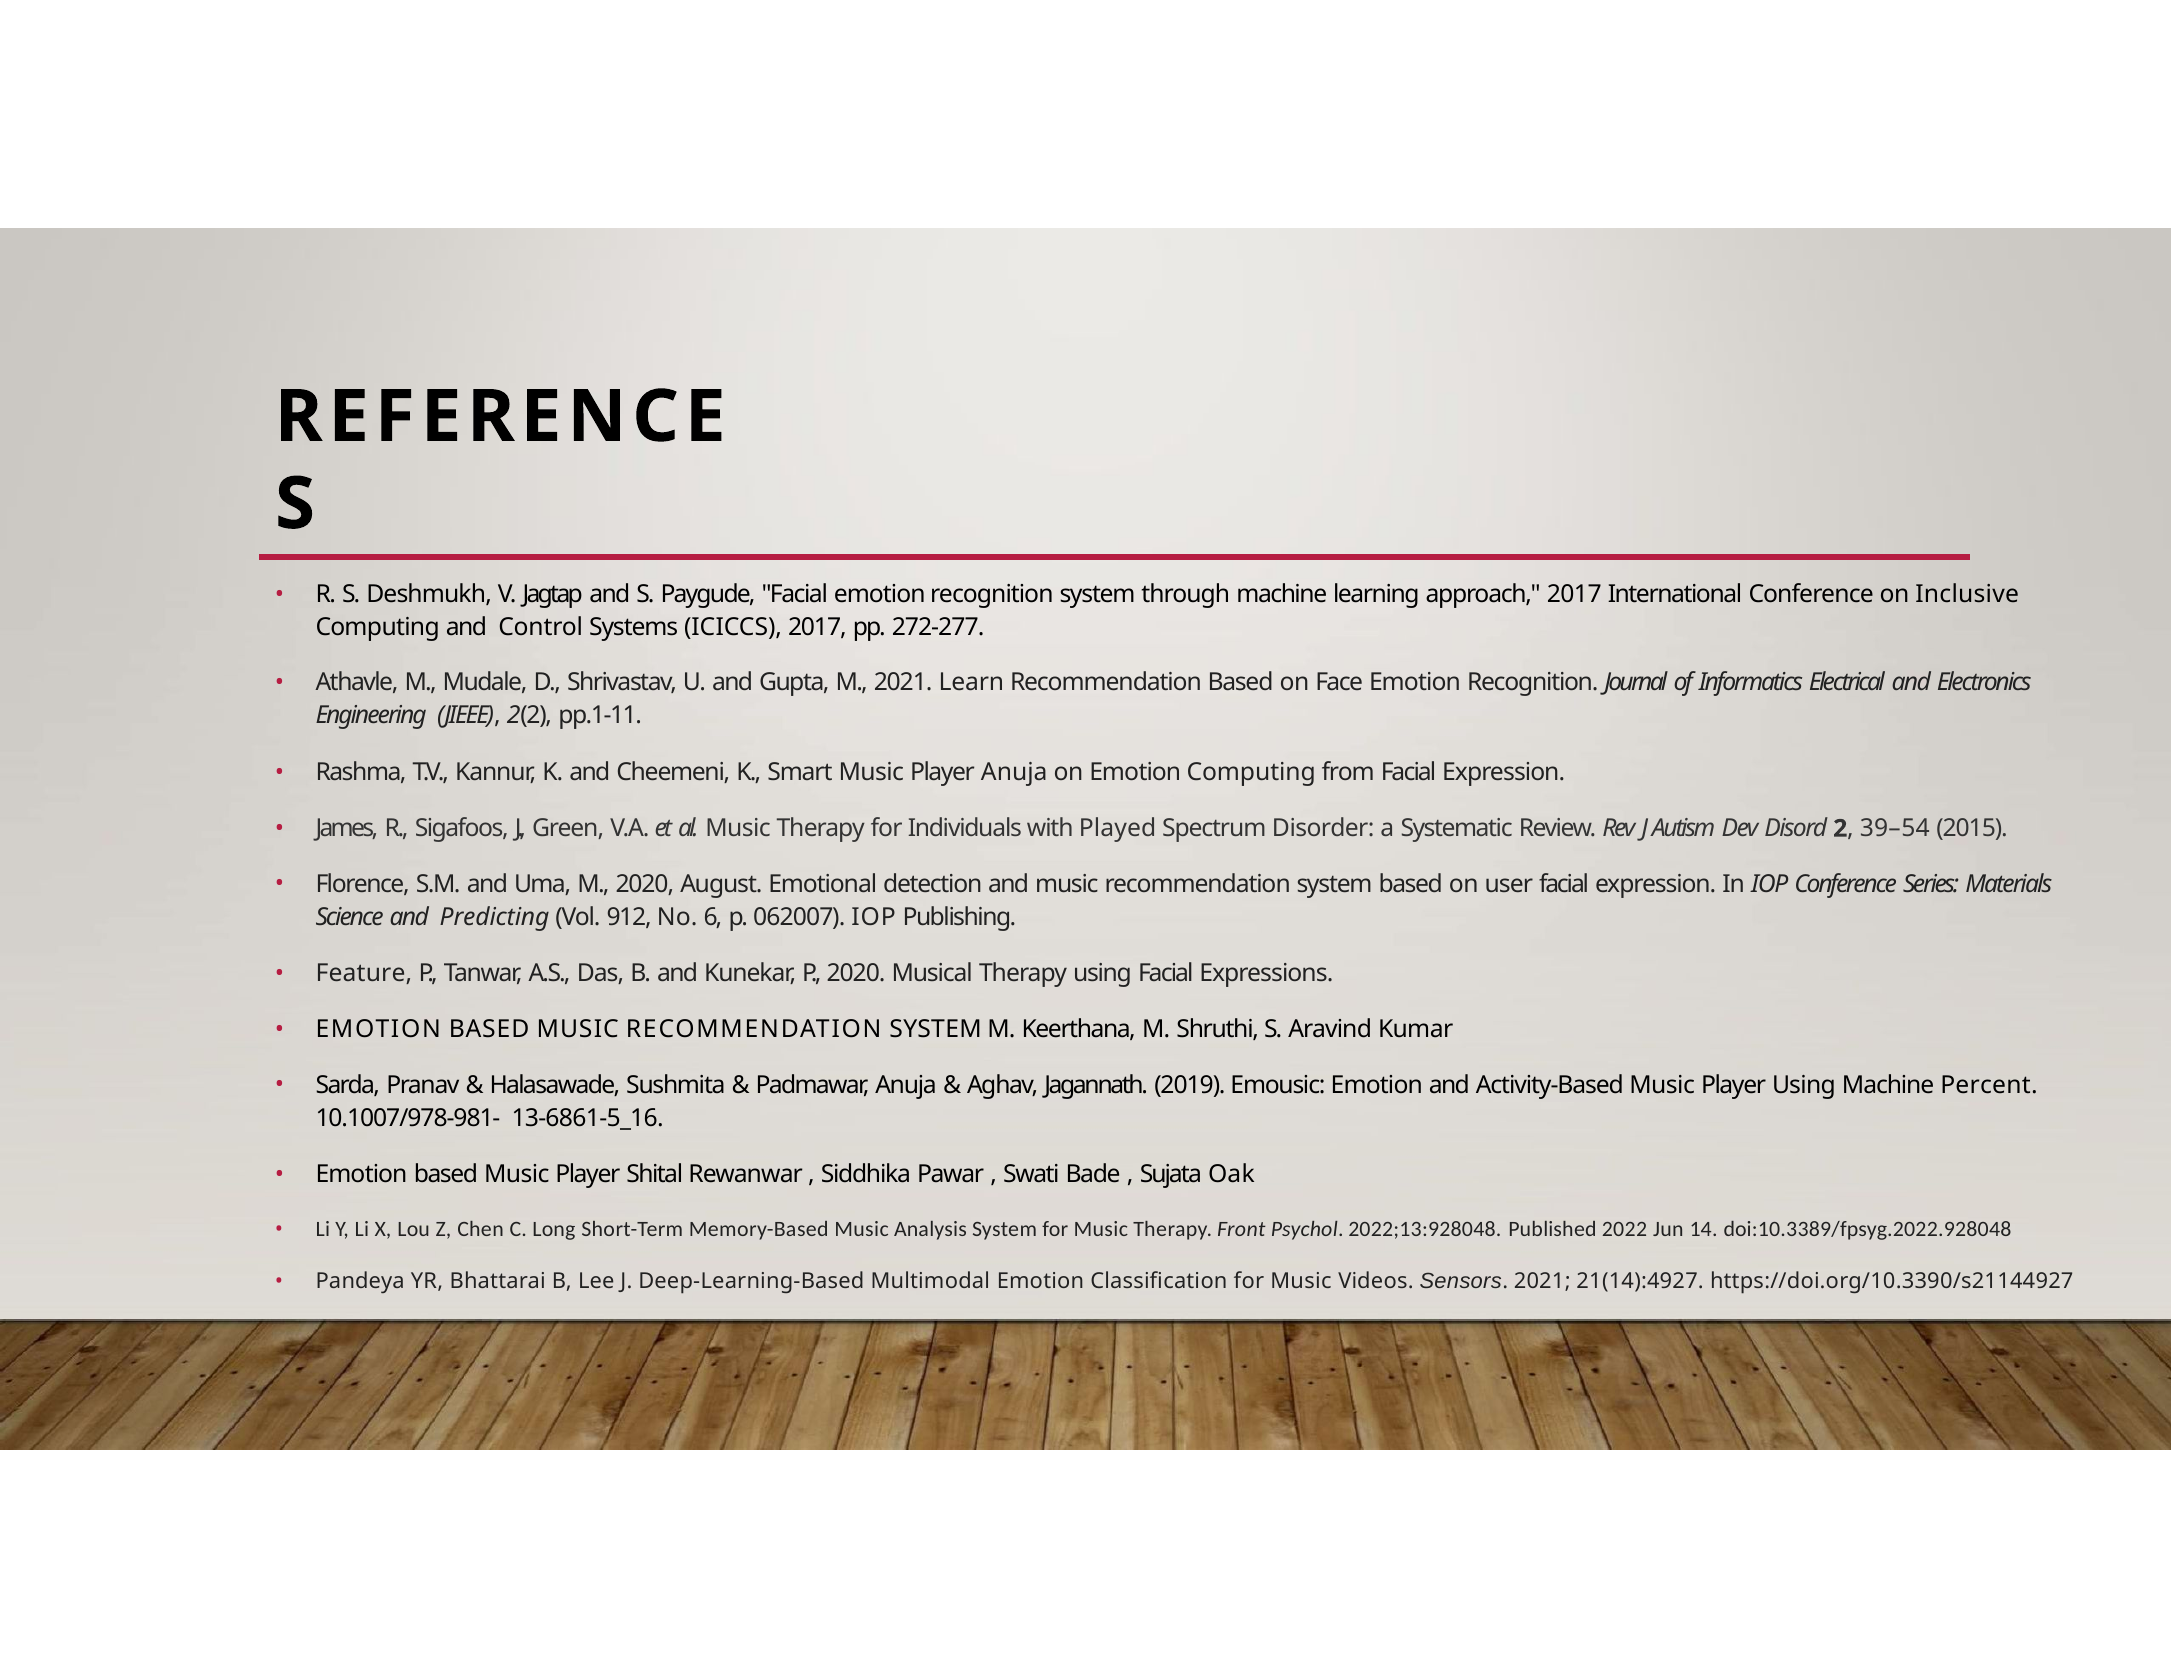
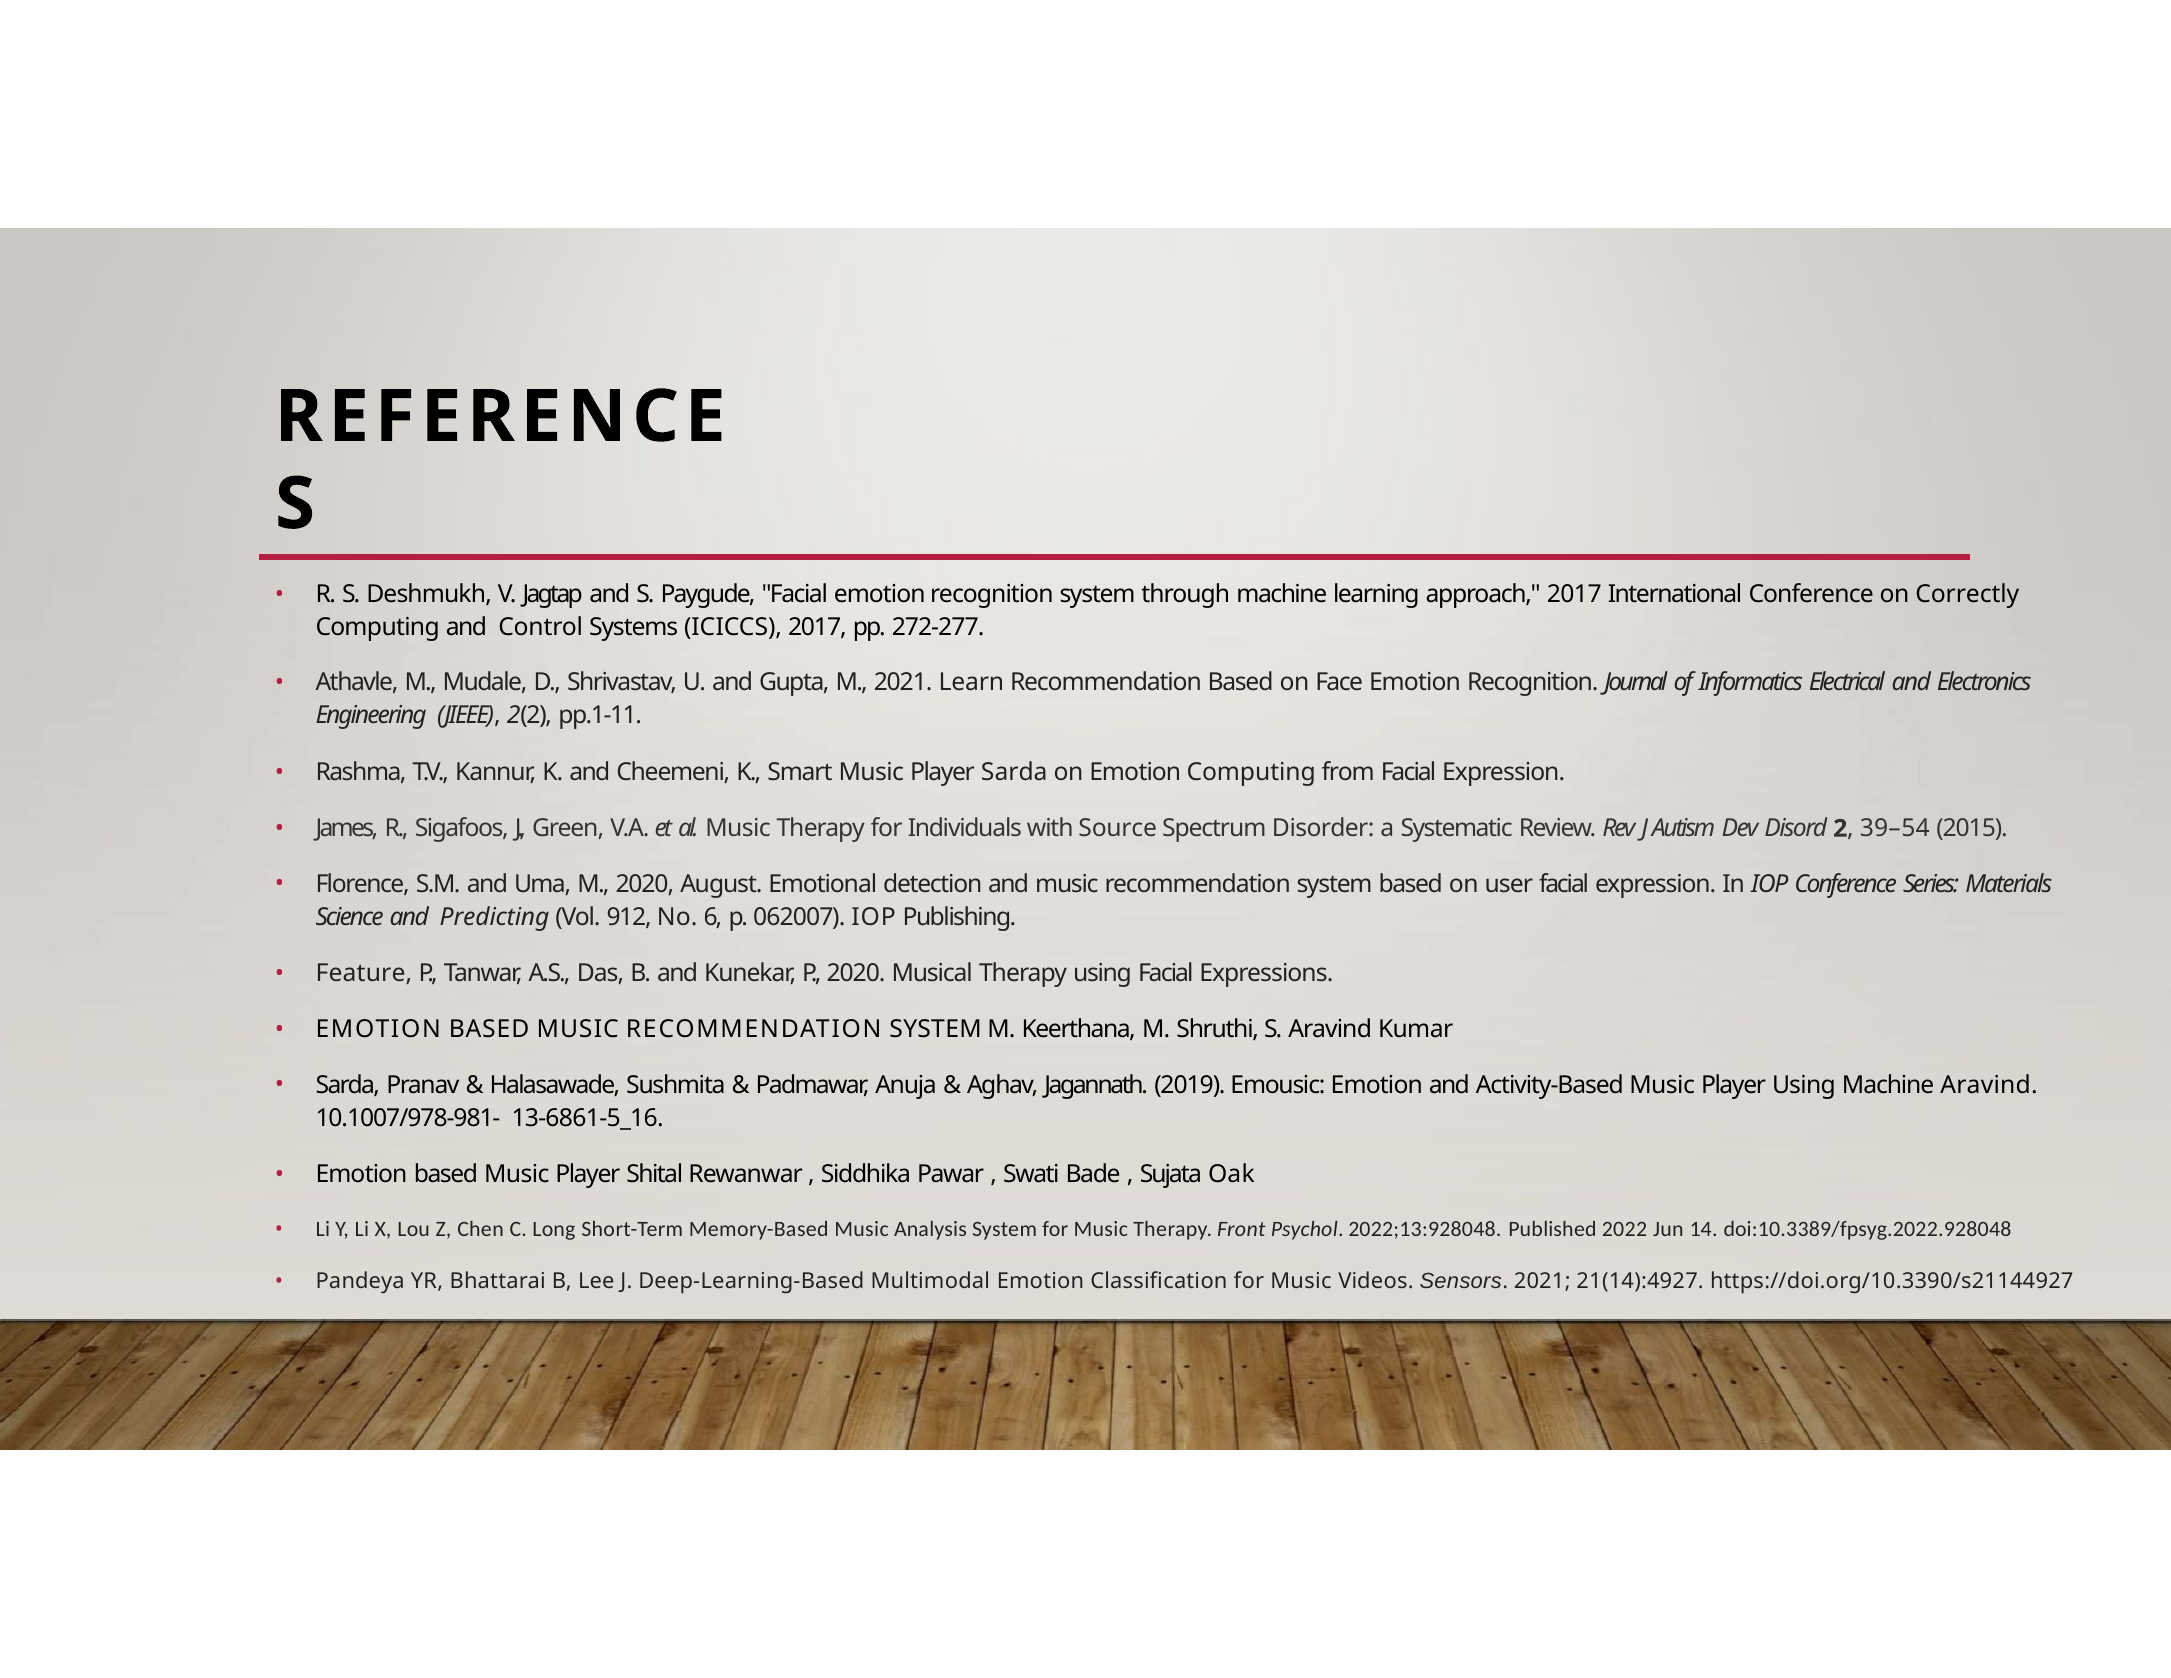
Inclusive: Inclusive -> Correctly
Player Anuja: Anuja -> Sarda
Played: Played -> Source
Machine Percent: Percent -> Aravind
